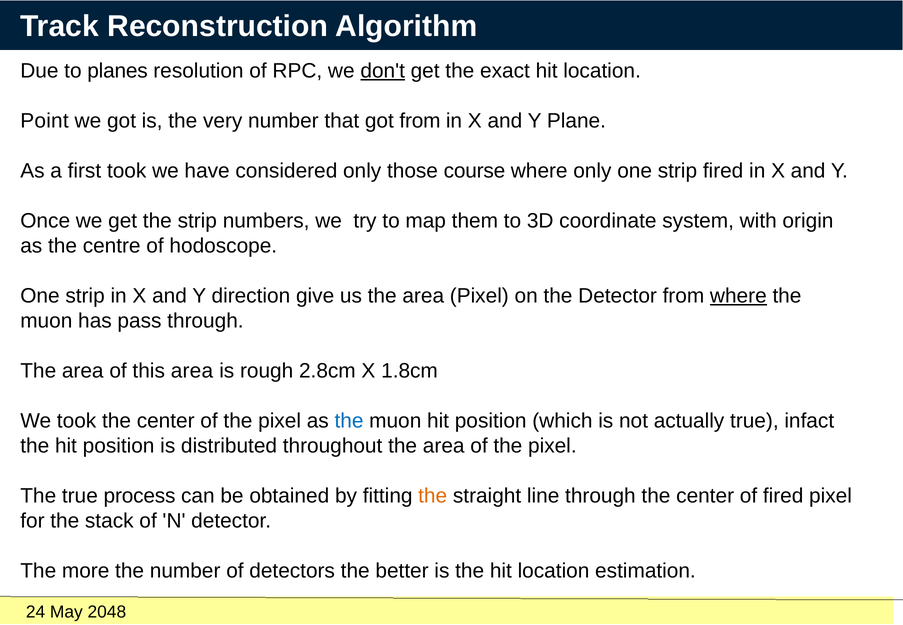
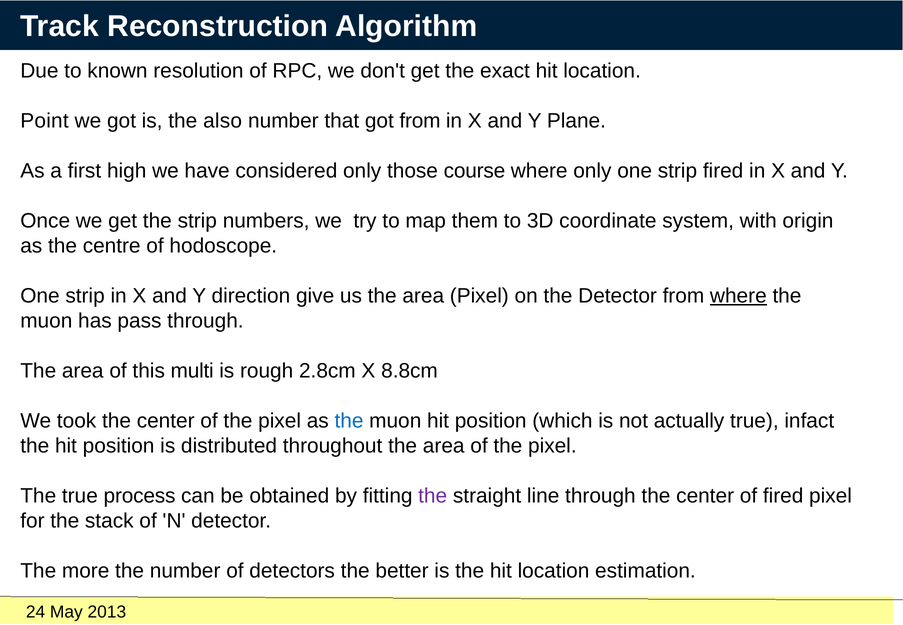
planes: planes -> known
don't underline: present -> none
very: very -> also
first took: took -> high
this area: area -> multi
1.8cm: 1.8cm -> 8.8cm
the at (433, 496) colour: orange -> purple
2048: 2048 -> 2013
